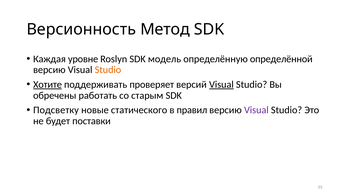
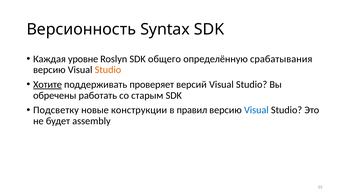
Метод: Метод -> Syntax
модель: модель -> общего
определённой: определённой -> срабатывания
Visual at (221, 85) underline: present -> none
статического: статического -> конструкции
Visual at (256, 110) colour: purple -> blue
поставки: поставки -> assembly
